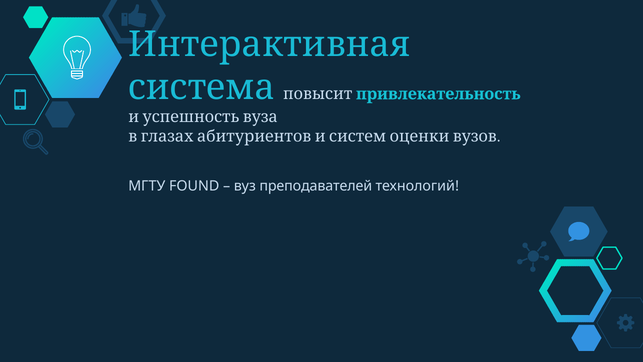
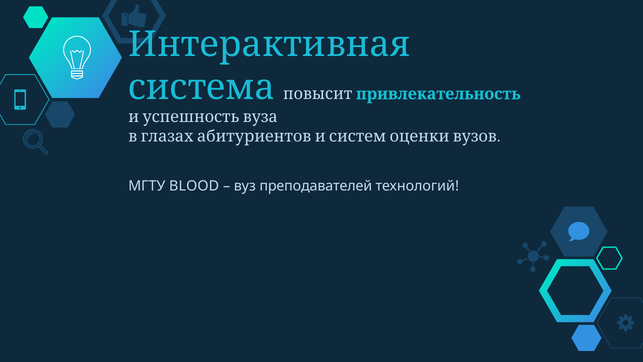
FOUND: FOUND -> BLOOD
